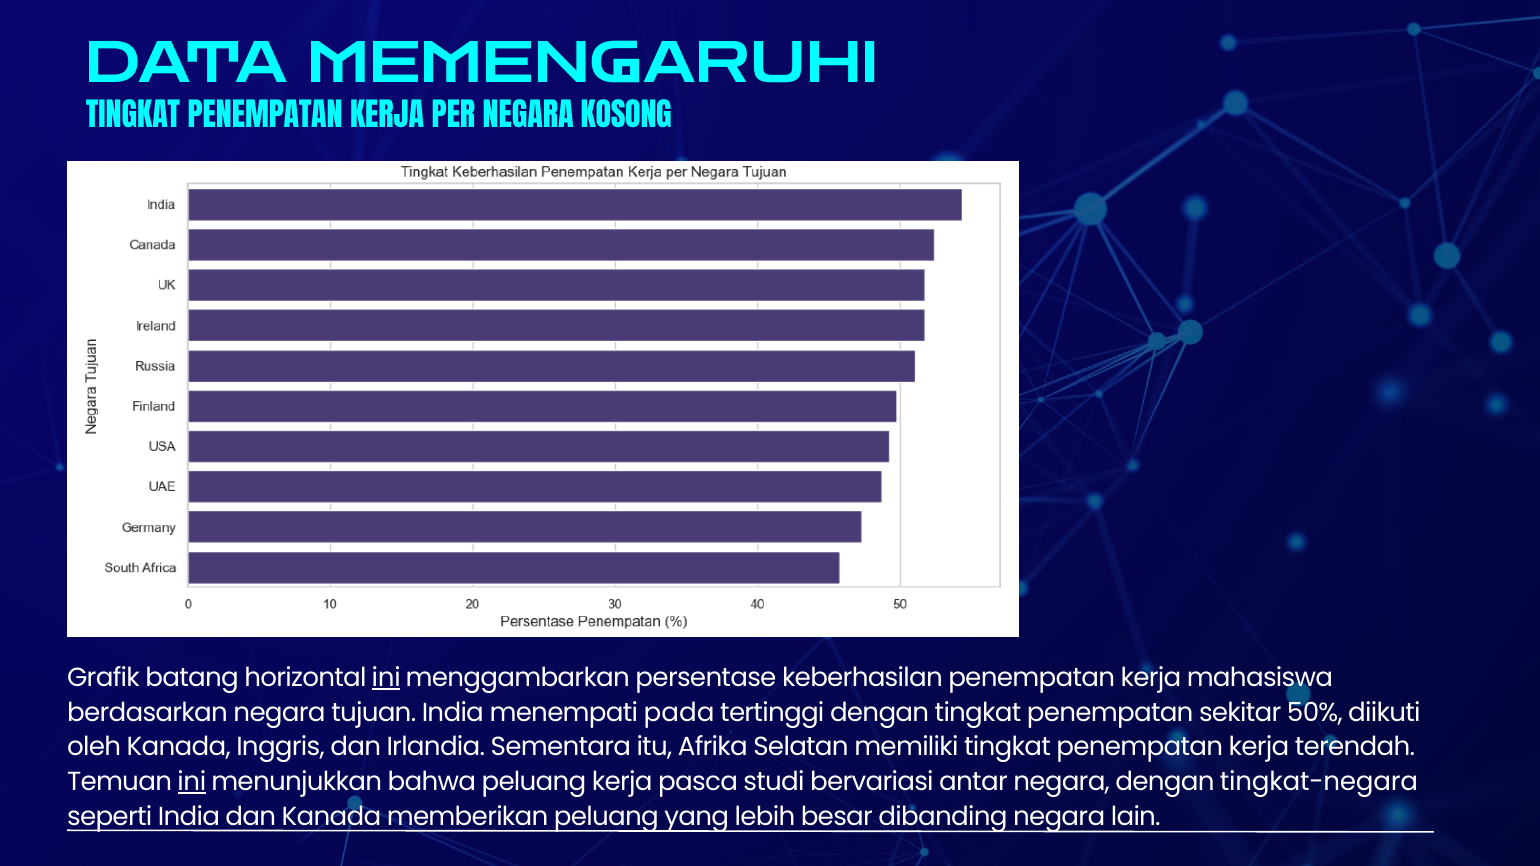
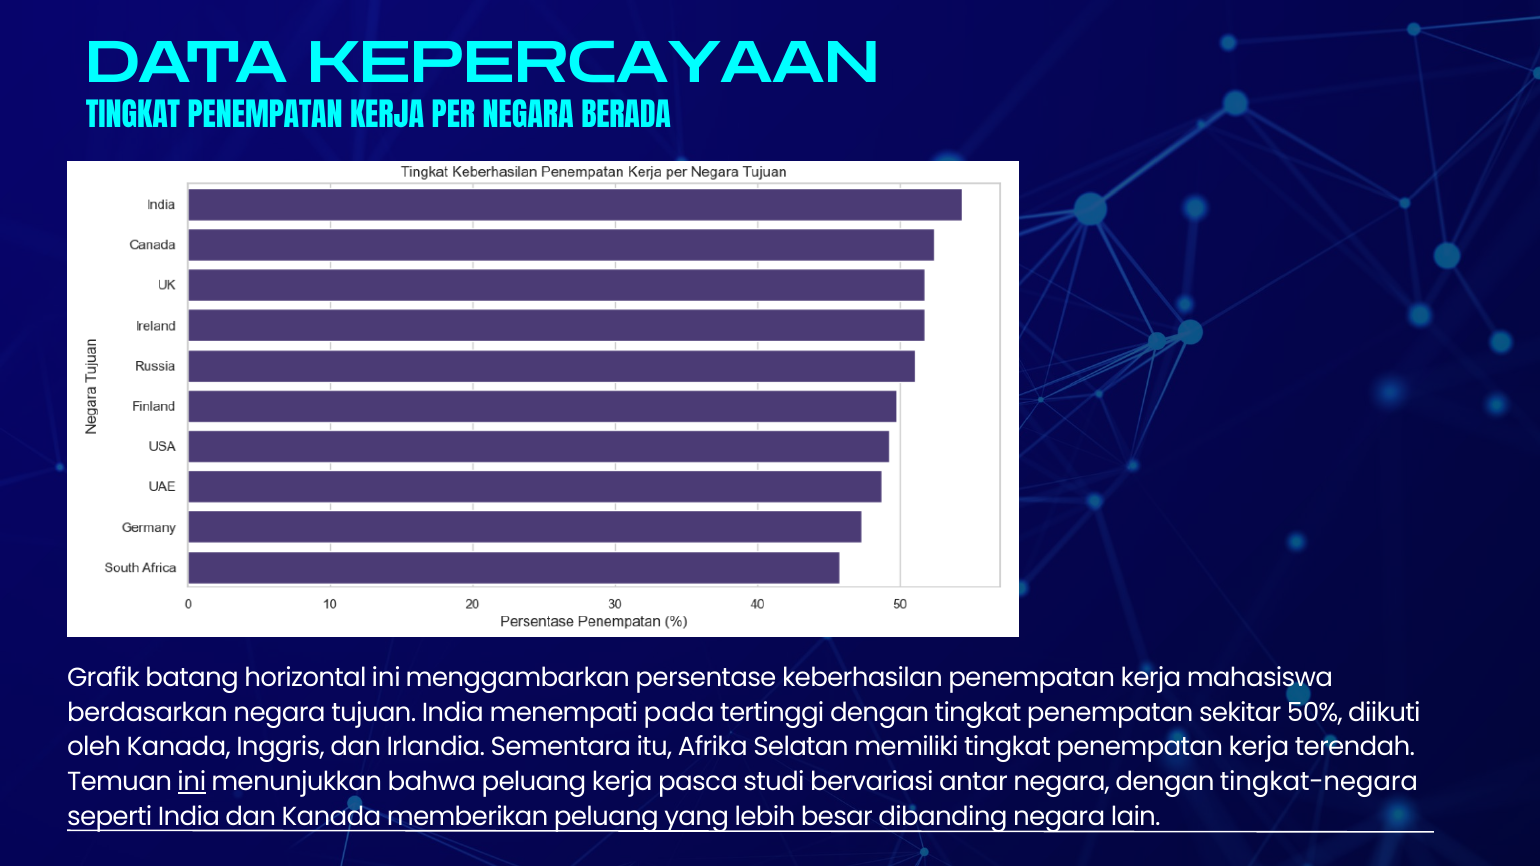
MEMENGARUHI: MEMENGARUHI -> KEPERCAYAAN
KOSONG: KOSONG -> BERADA
ini at (386, 678) underline: present -> none
